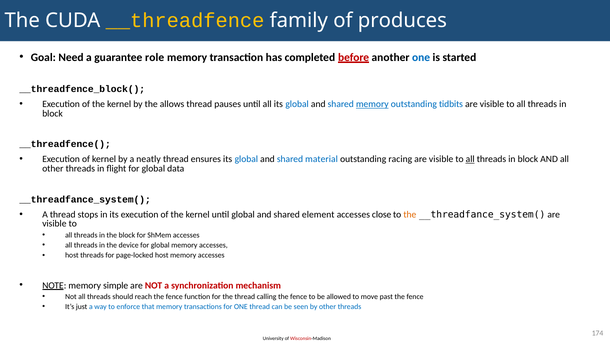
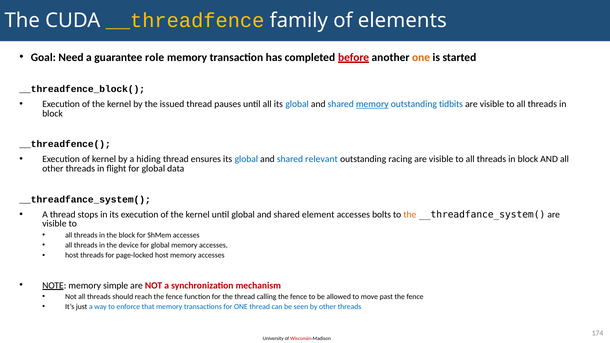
produces: produces -> elements
one at (421, 57) colour: blue -> orange
allows: allows -> issued
neatly: neatly -> hiding
material: material -> relevant
all at (470, 159) underline: present -> none
close: close -> bolts
